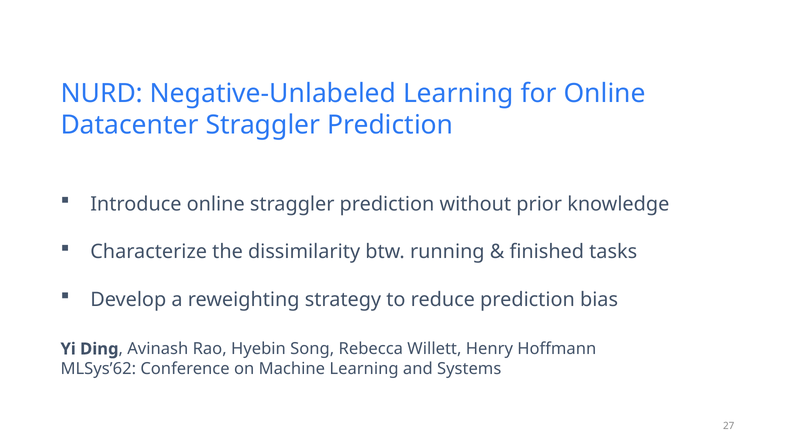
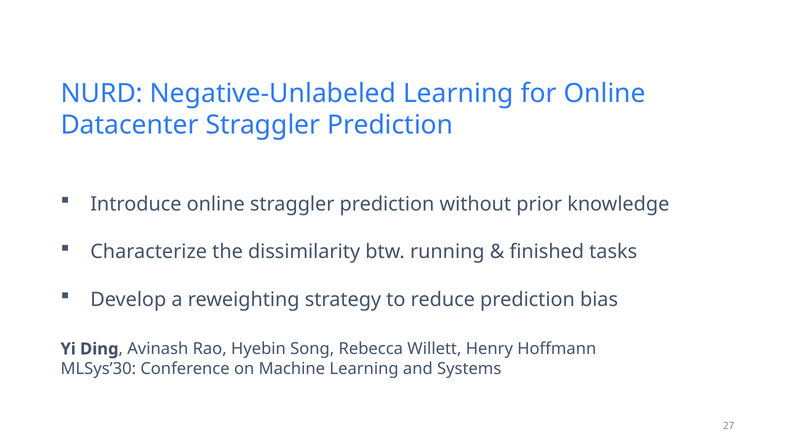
MLSys’62: MLSys’62 -> MLSys’30
